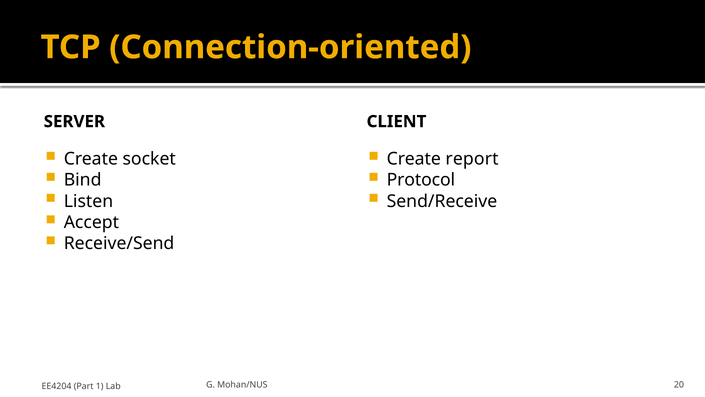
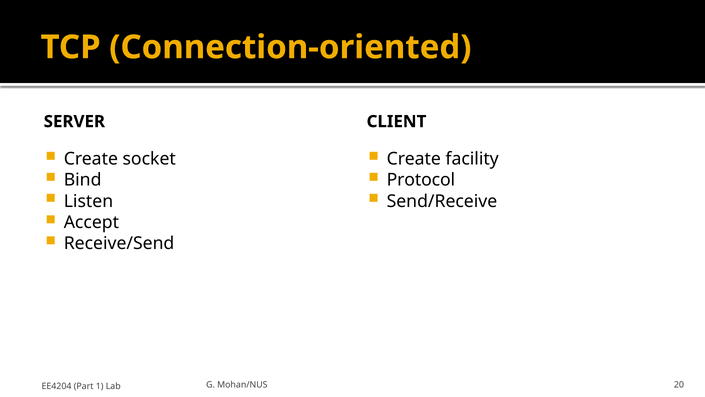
report: report -> facility
